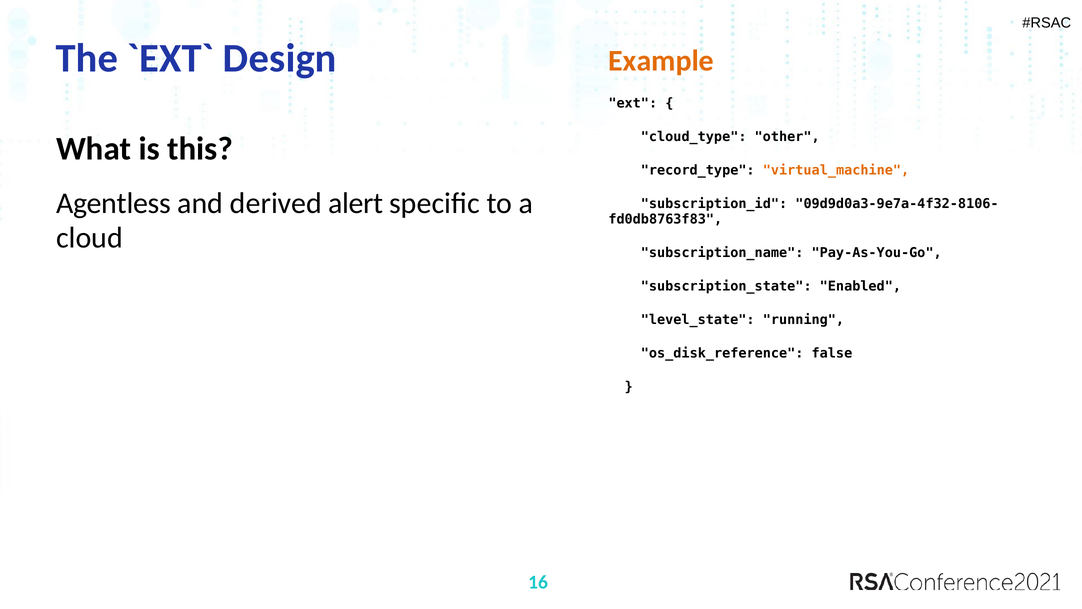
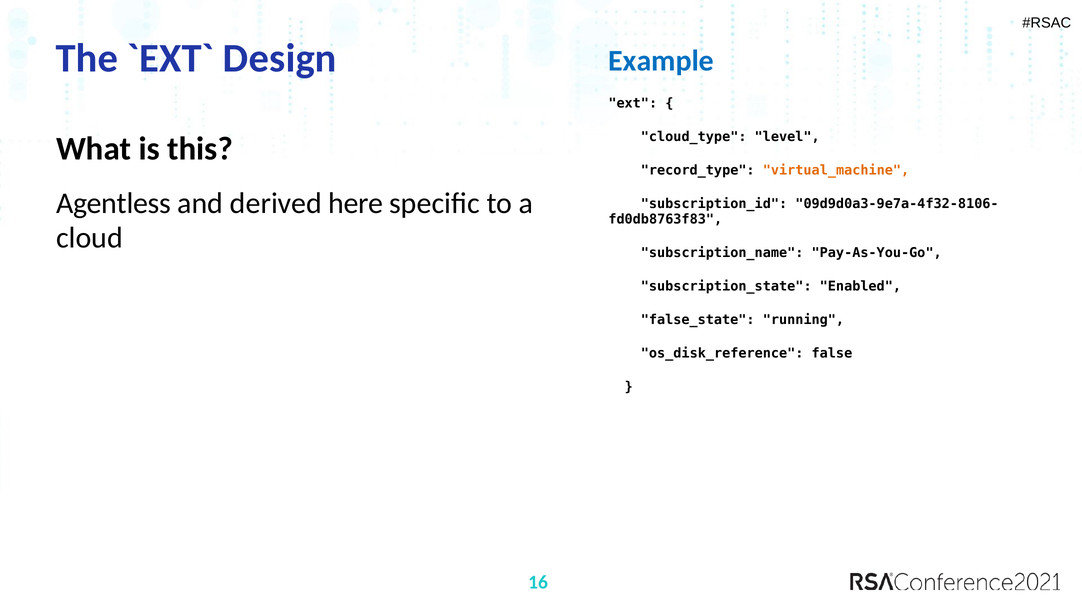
Example colour: orange -> blue
other: other -> level
alert: alert -> here
level_state: level_state -> false_state
